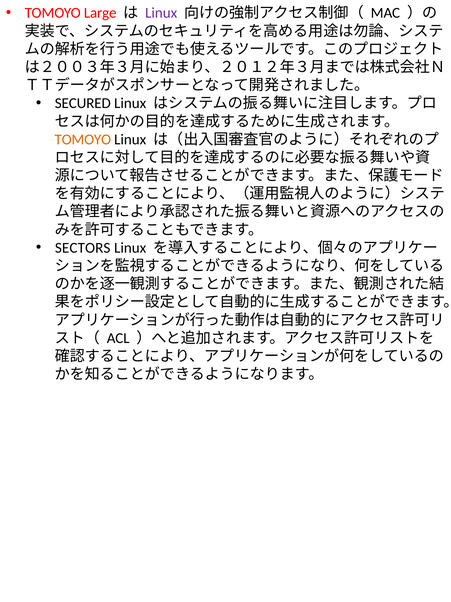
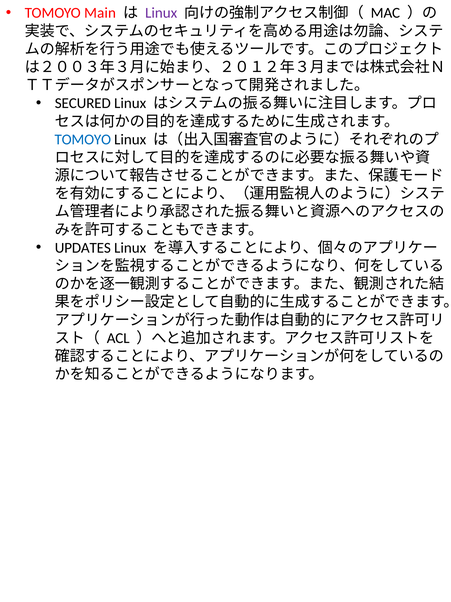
Large: Large -> Main
TOMOYO at (83, 139) colour: orange -> blue
SECTORS: SECTORS -> UPDATES
